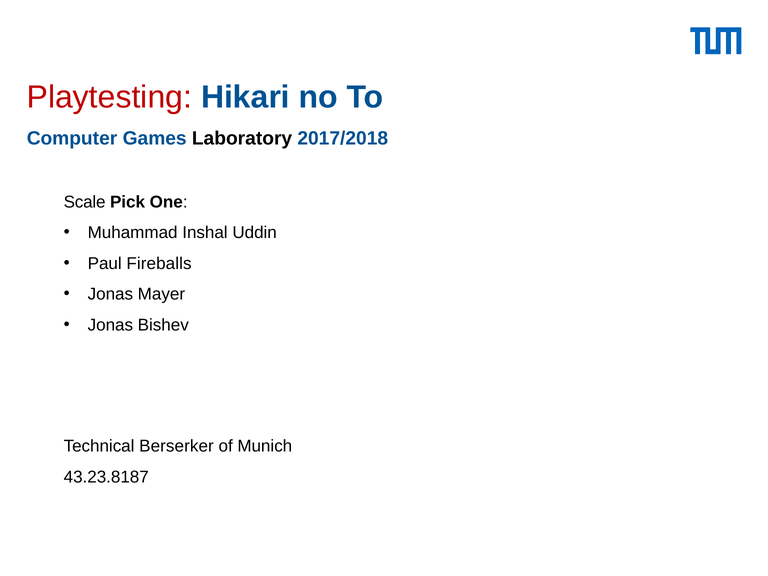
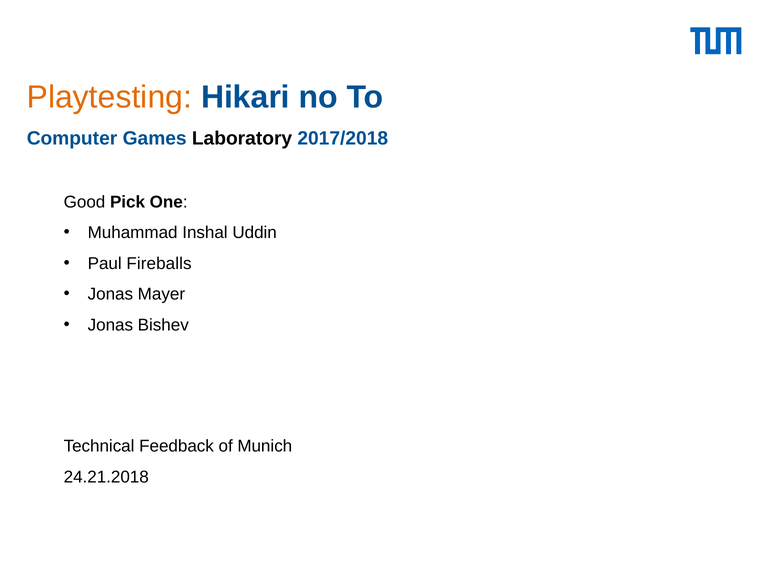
Playtesting colour: red -> orange
Scale: Scale -> Good
Berserker: Berserker -> Feedback
43.23.8187: 43.23.8187 -> 24.21.2018
